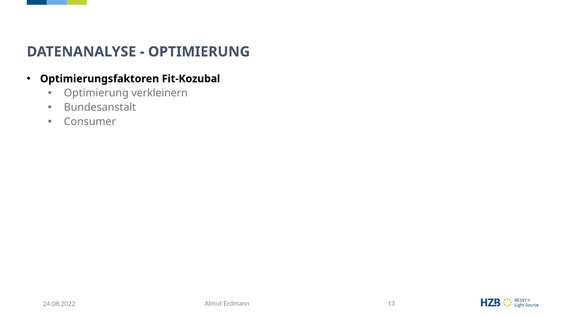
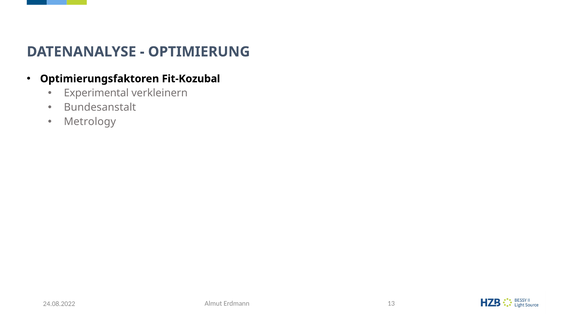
Optimierung at (96, 93): Optimierung -> Experimental
Consumer: Consumer -> Metrology
